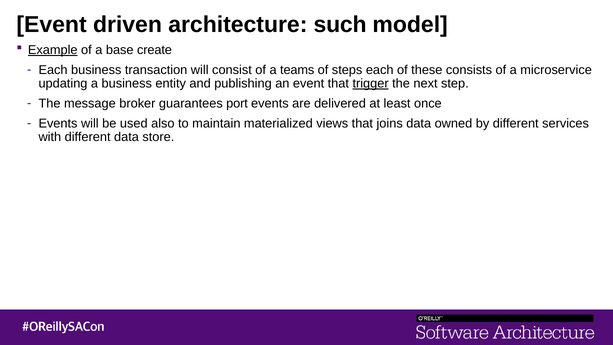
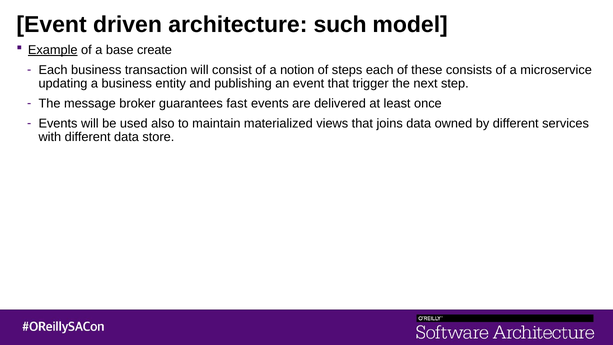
teams: teams -> notion
trigger underline: present -> none
port: port -> fast
